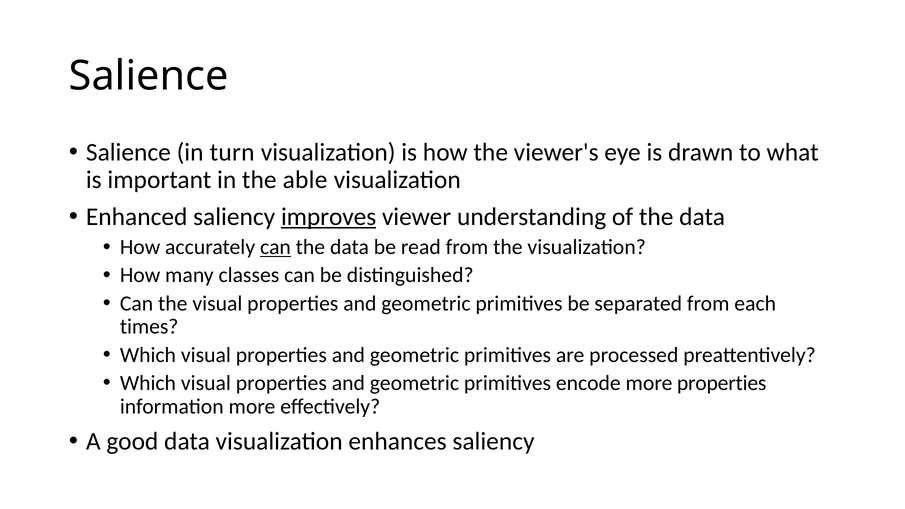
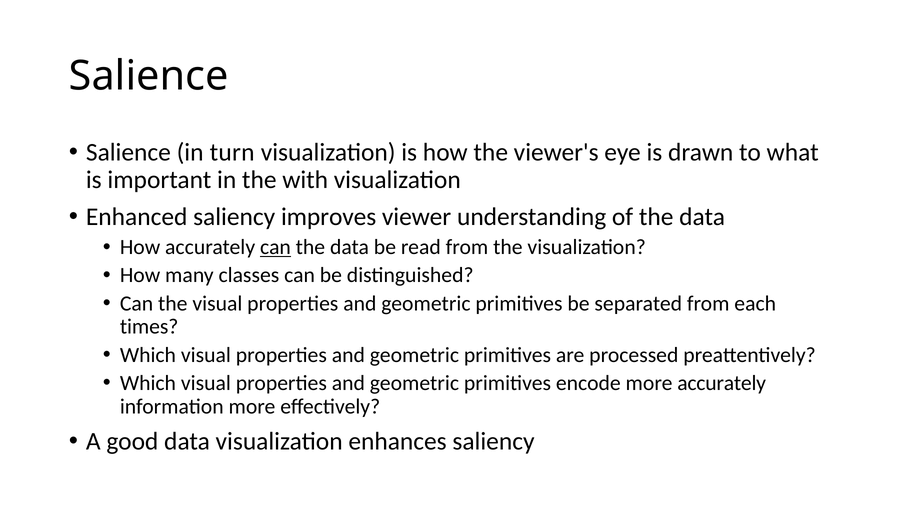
able: able -> with
improves underline: present -> none
more properties: properties -> accurately
